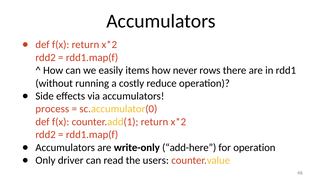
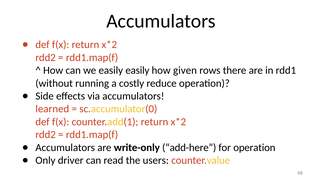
easily items: items -> easily
never: never -> given
process: process -> learned
